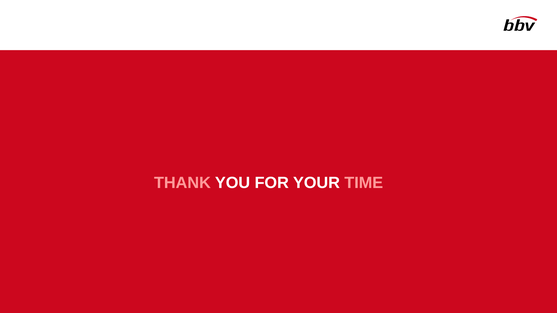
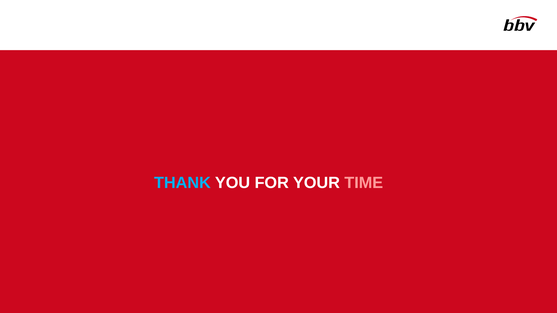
THANK at (182, 183) colour: pink -> light blue
